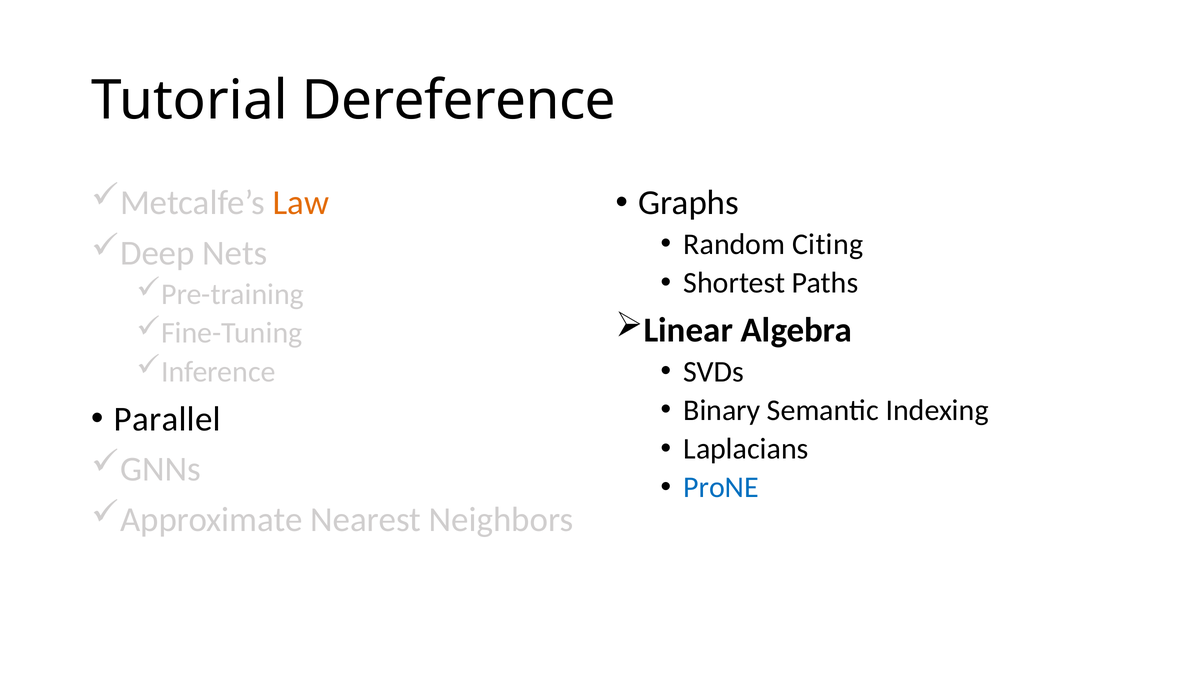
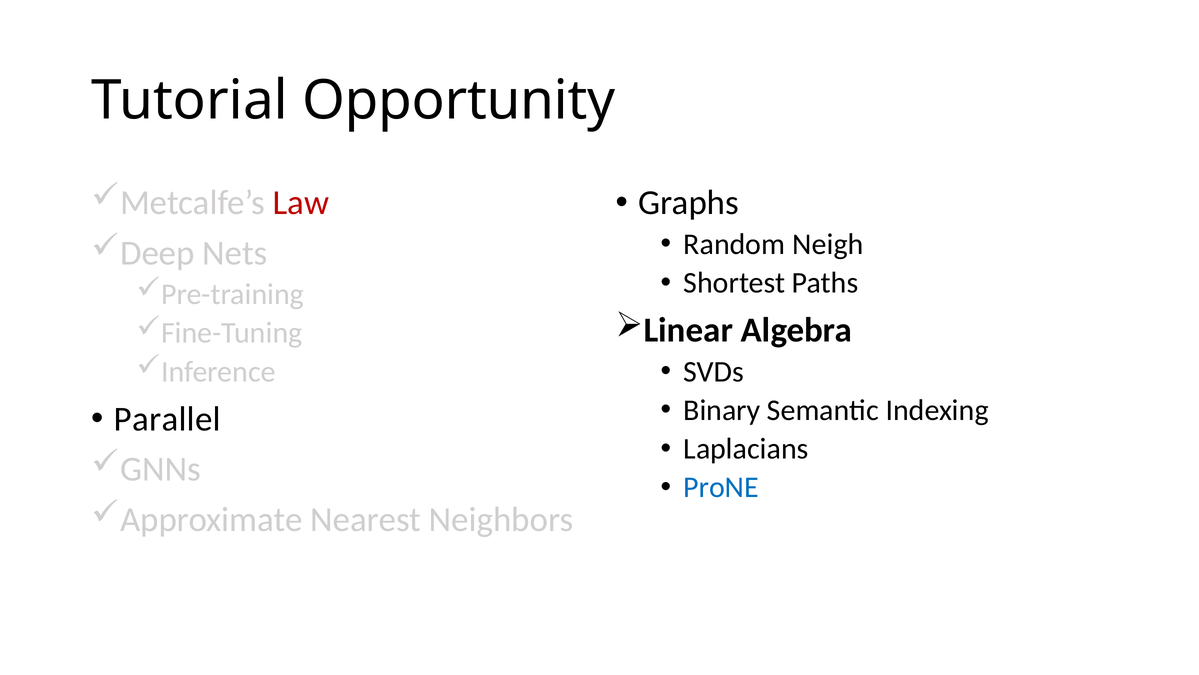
Dereference: Dereference -> Opportunity
Law colour: orange -> red
Citing: Citing -> Neigh
